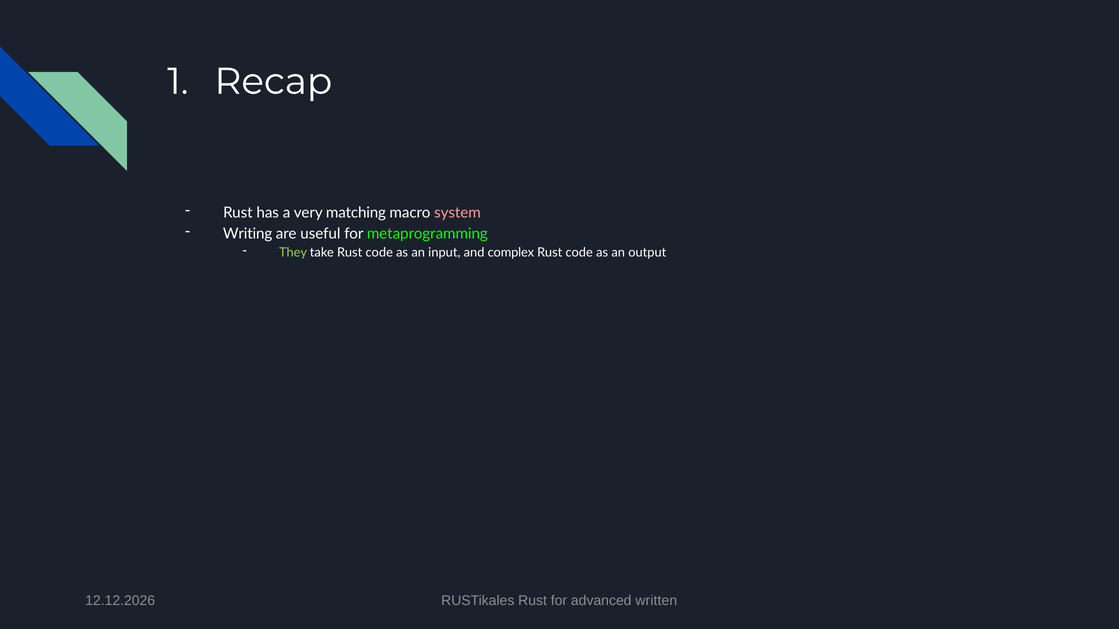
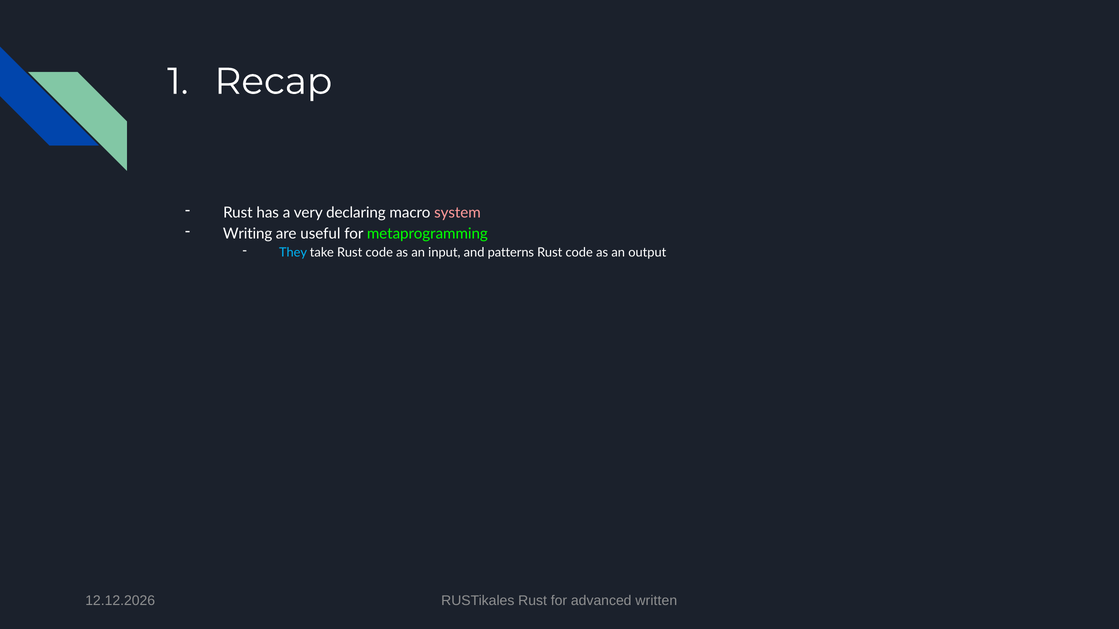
matching: matching -> declaring
They colour: light green -> light blue
complex: complex -> patterns
